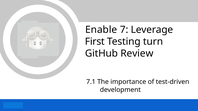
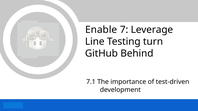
First: First -> Line
Review: Review -> Behind
